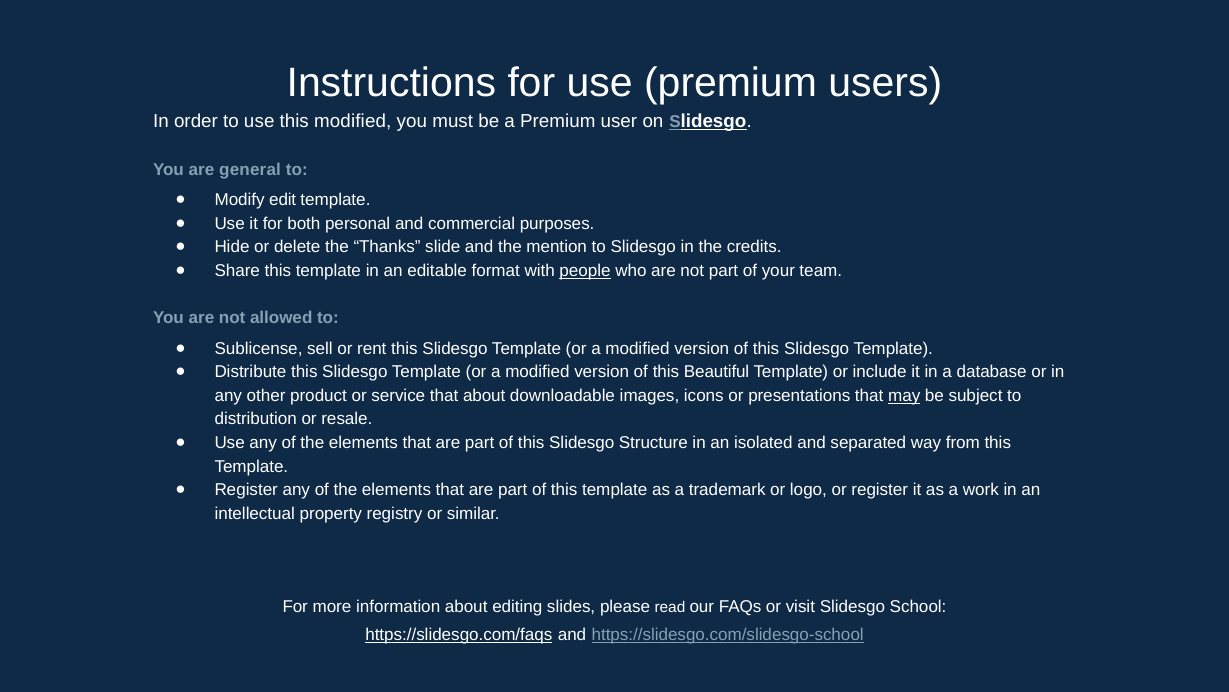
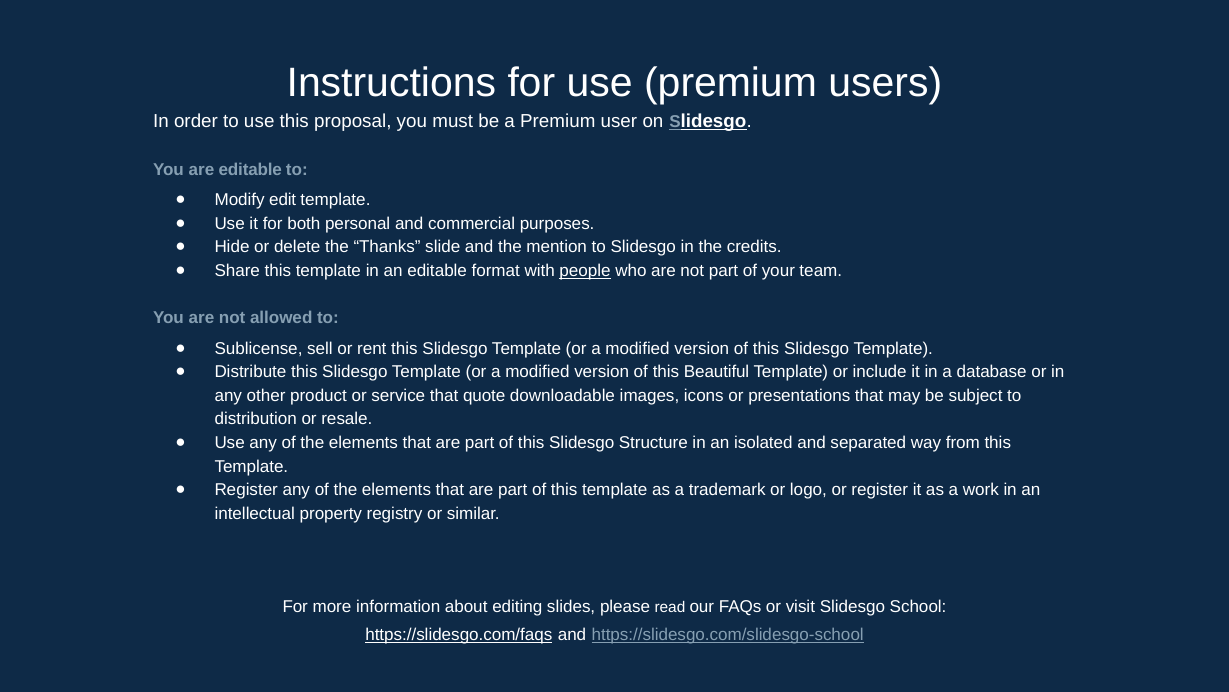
this modified: modified -> proposal
are general: general -> editable
that about: about -> quote
may underline: present -> none
